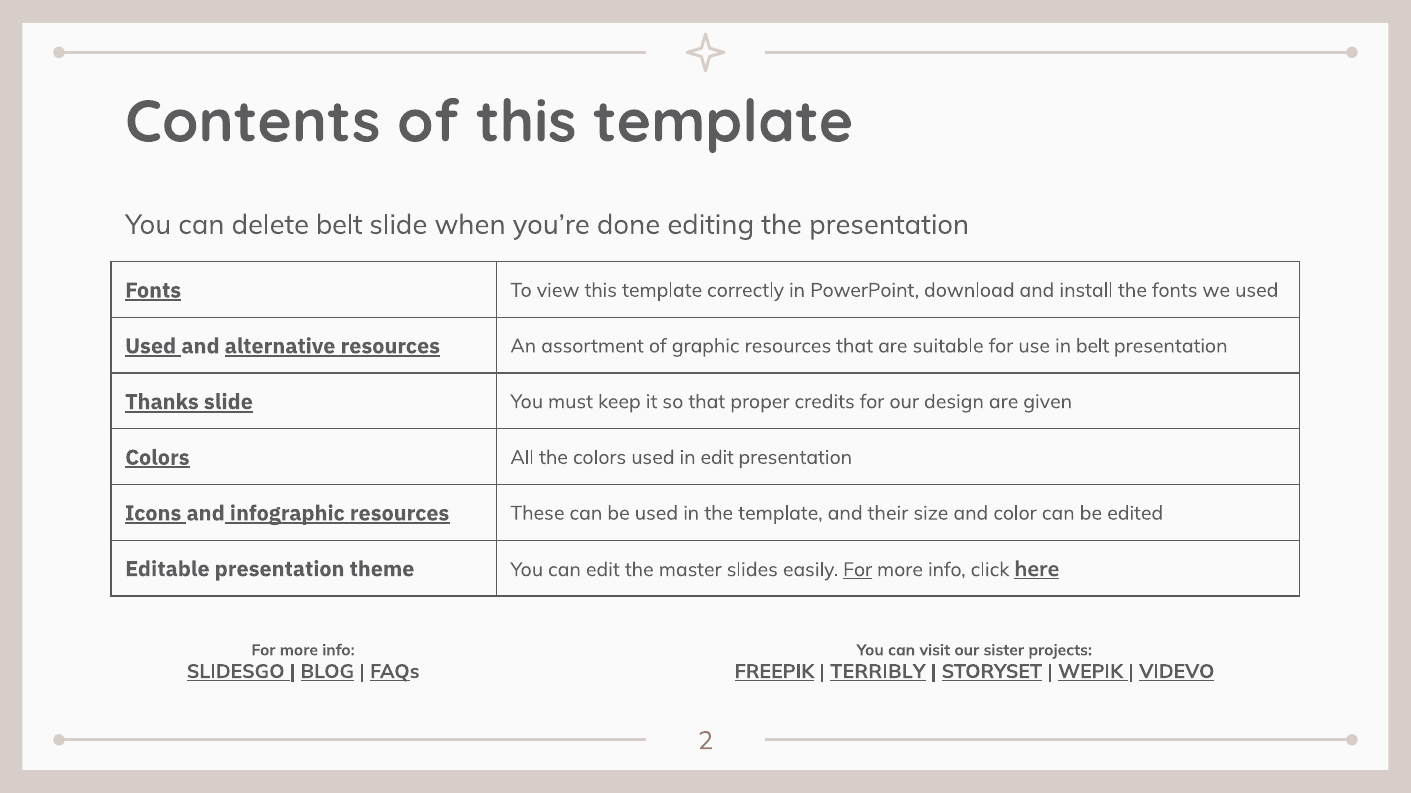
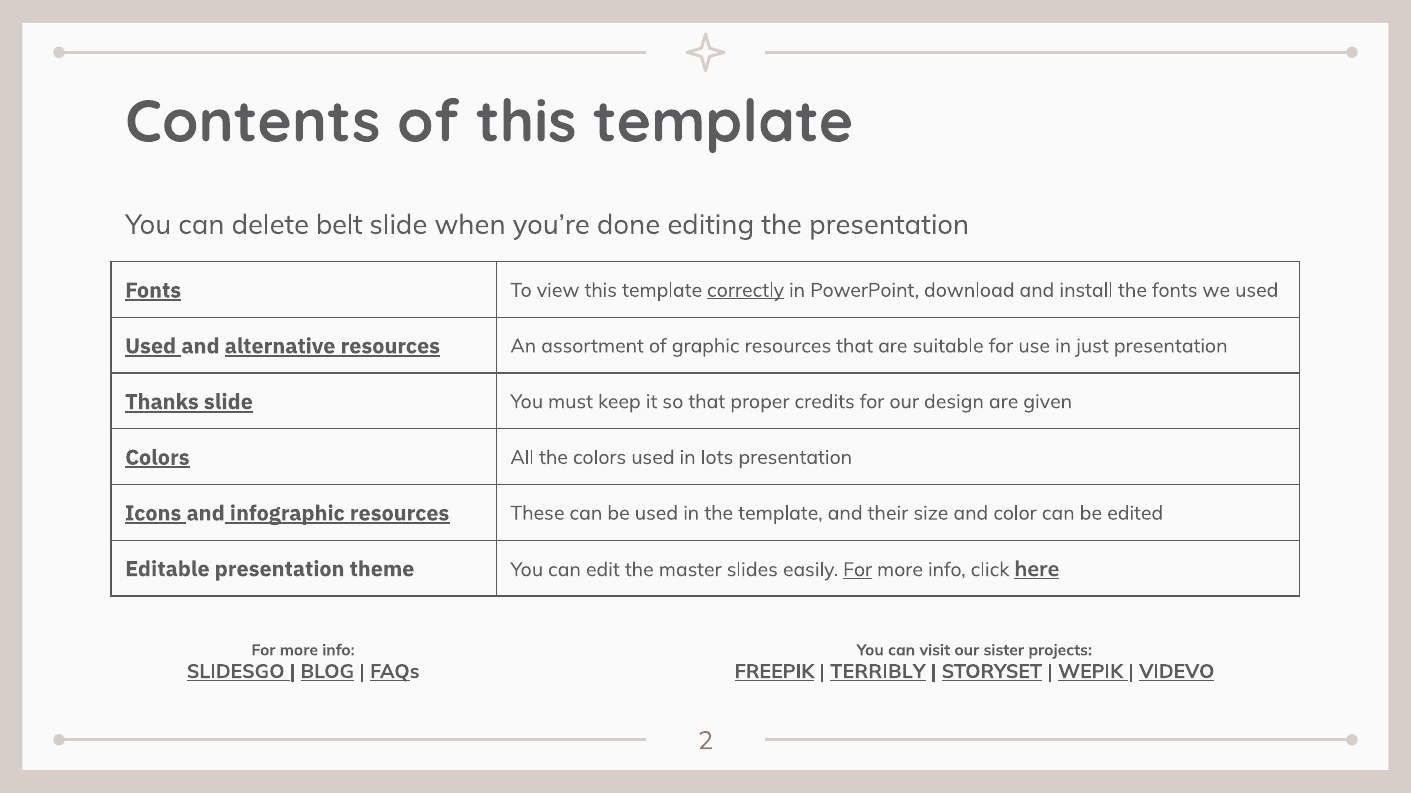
correctly underline: none -> present
in belt: belt -> just
in edit: edit -> lots
